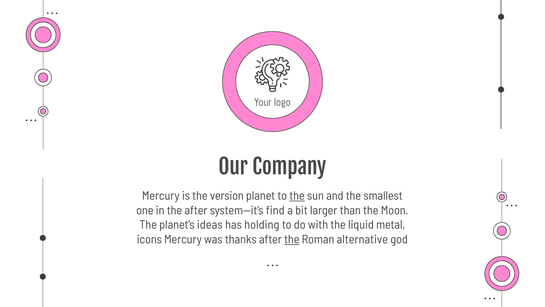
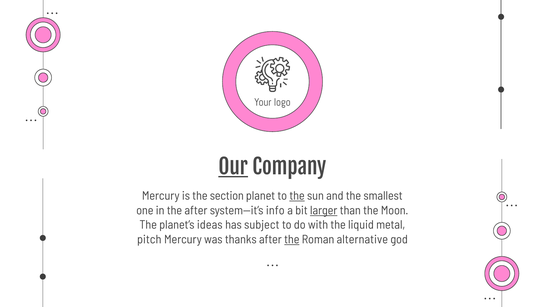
Our underline: none -> present
version: version -> section
find: find -> info
larger underline: none -> present
holding: holding -> subject
icons: icons -> pitch
